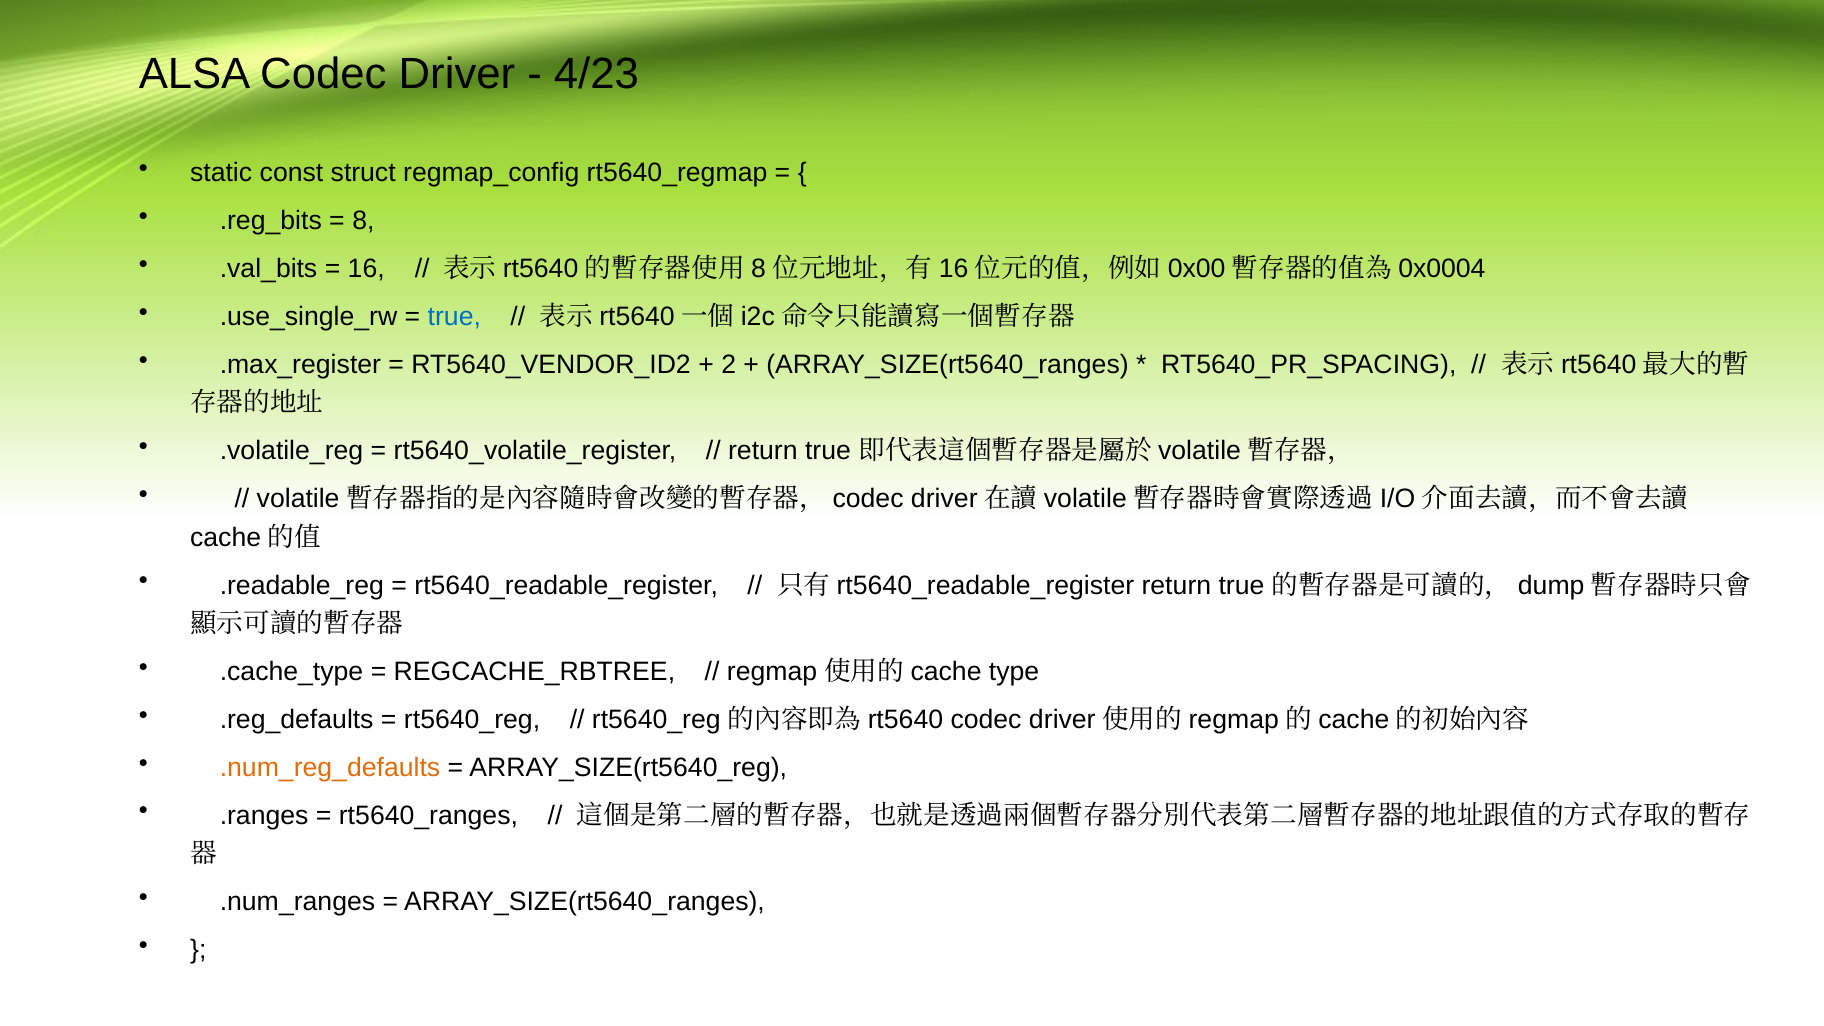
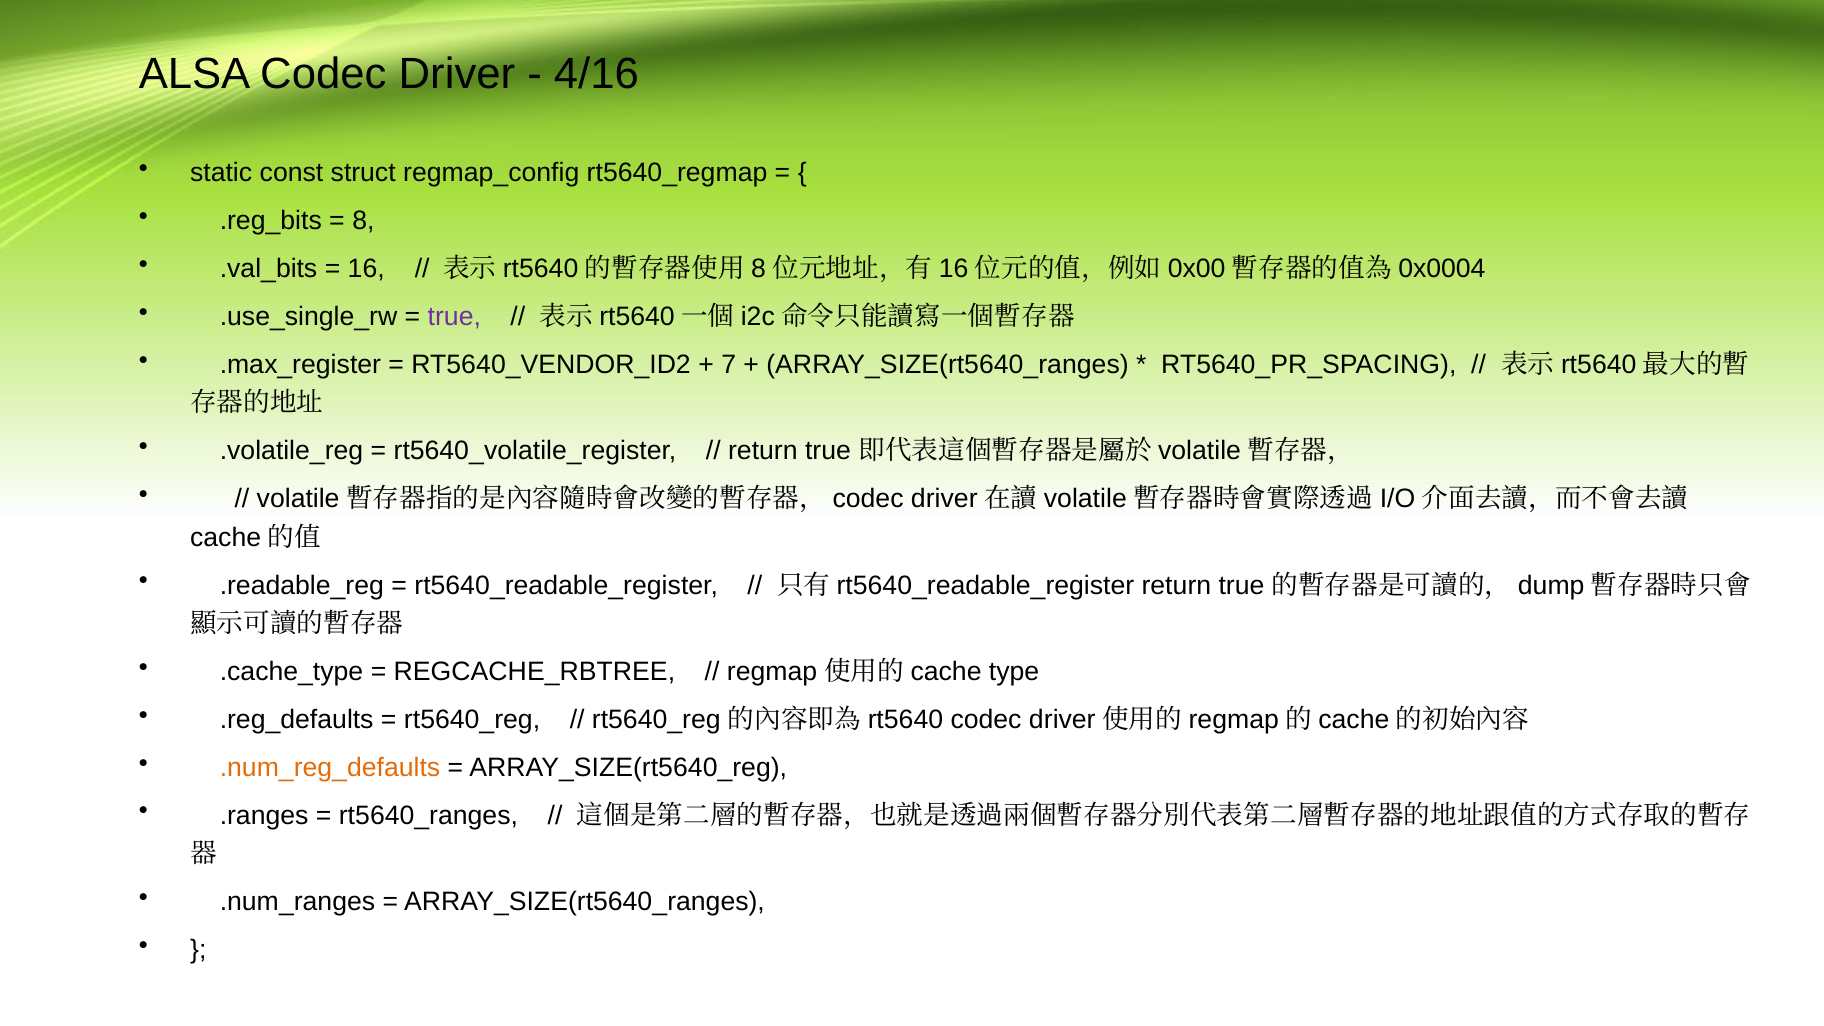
4/23: 4/23 -> 4/16
true at (454, 317) colour: blue -> purple
2: 2 -> 7
